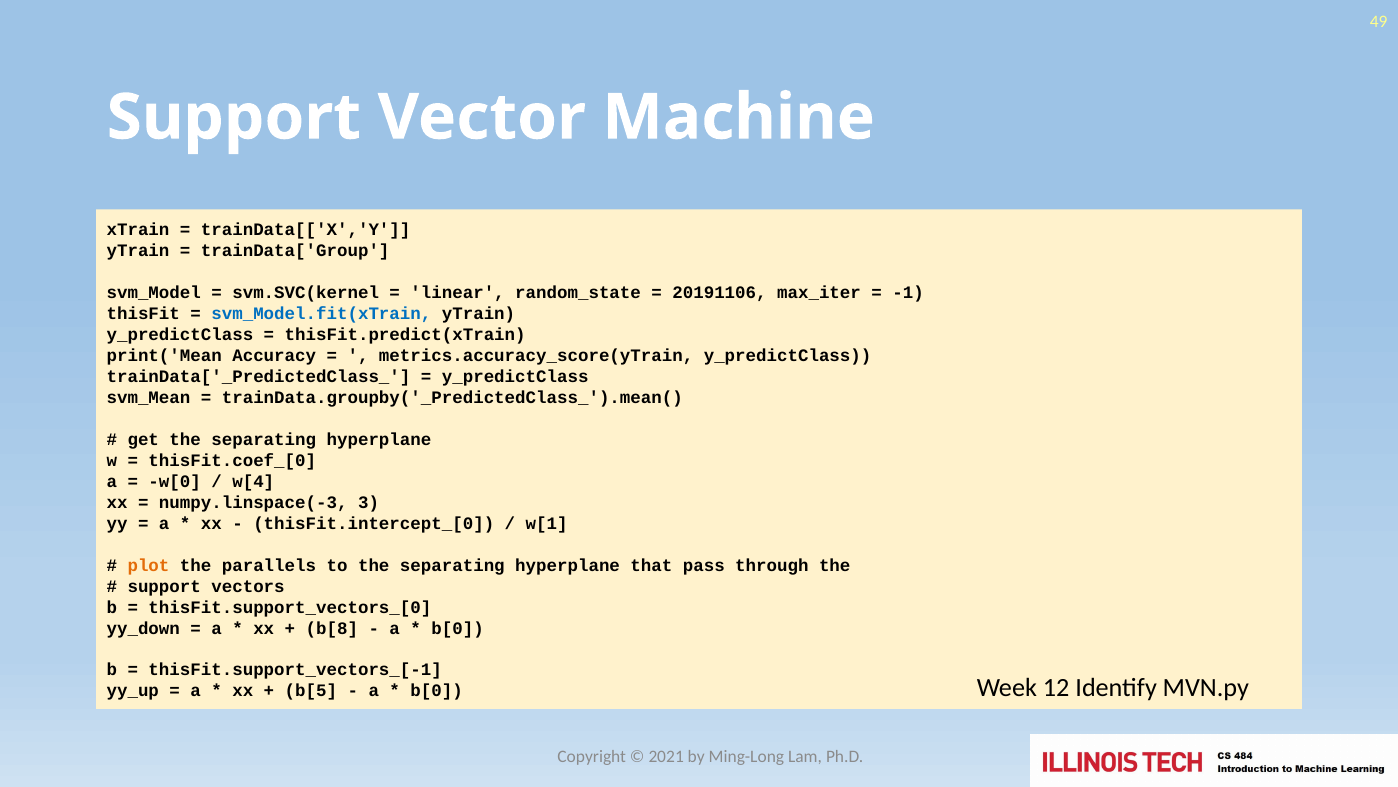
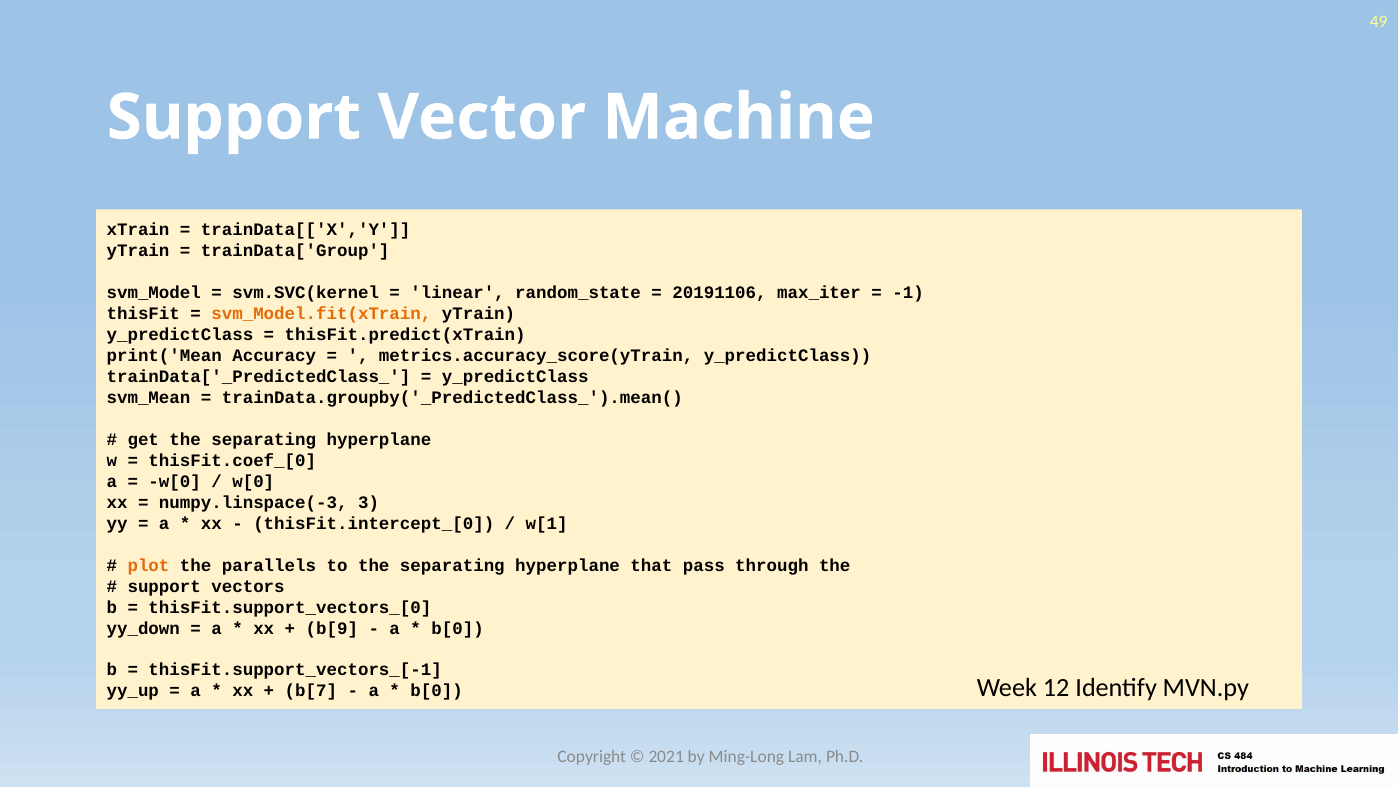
svm_Model.fit(xTrain colour: blue -> orange
w[4 at (253, 481): w[4 -> w[0
b[8: b[8 -> b[9
b[5: b[5 -> b[7
